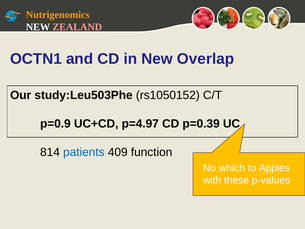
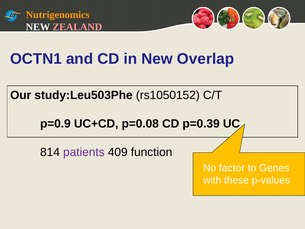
p=4.97: p=4.97 -> p=0.08
patients colour: blue -> purple
which: which -> factor
Apples: Apples -> Genes
